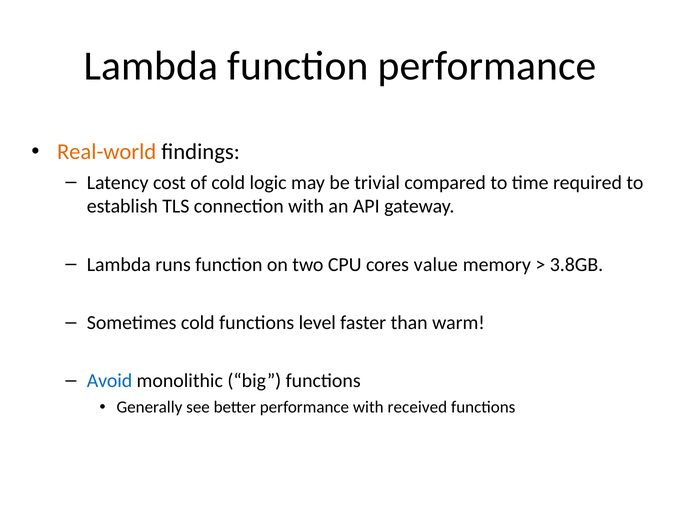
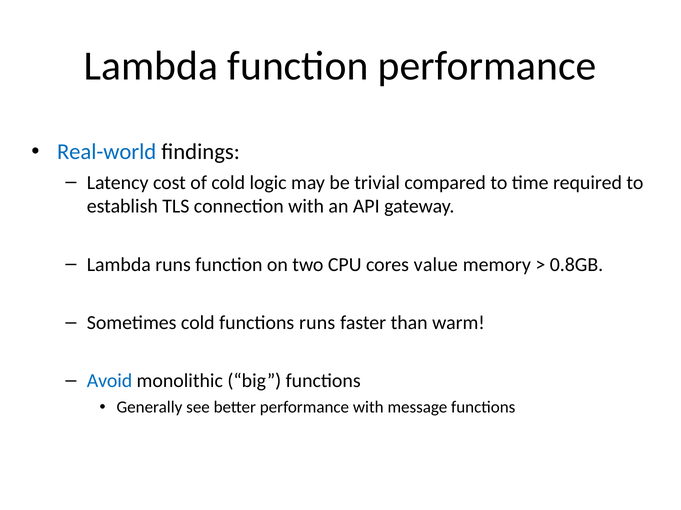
Real-world colour: orange -> blue
3.8GB: 3.8GB -> 0.8GB
functions level: level -> runs
received: received -> message
